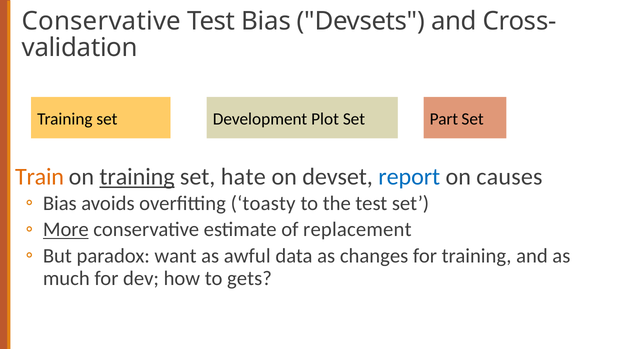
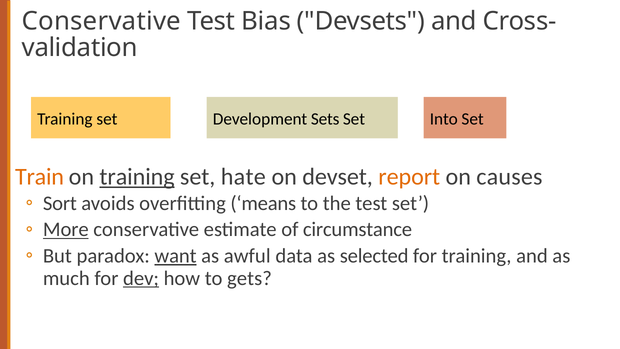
Plot: Plot -> Sets
Part: Part -> Into
report colour: blue -> orange
Bias at (60, 203): Bias -> Sort
toasty: toasty -> means
replacement: replacement -> circumstance
want underline: none -> present
changes: changes -> selected
dev underline: none -> present
